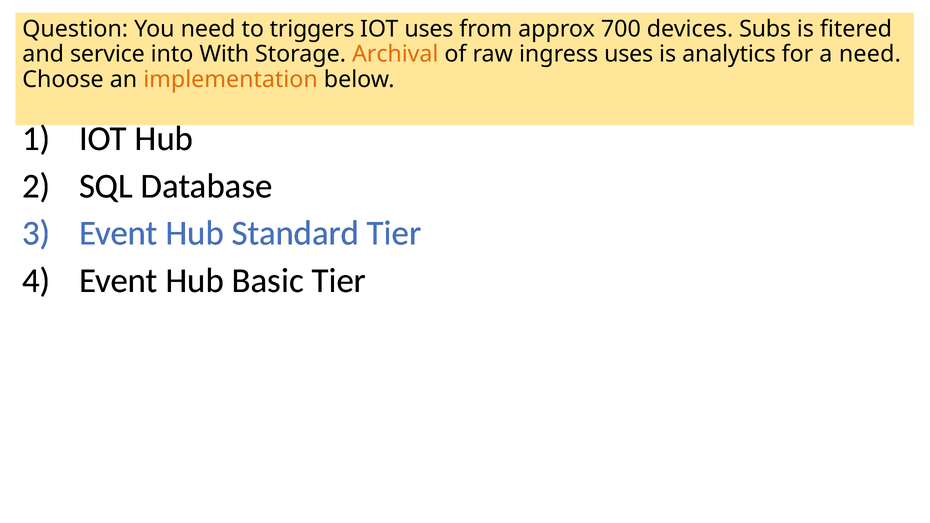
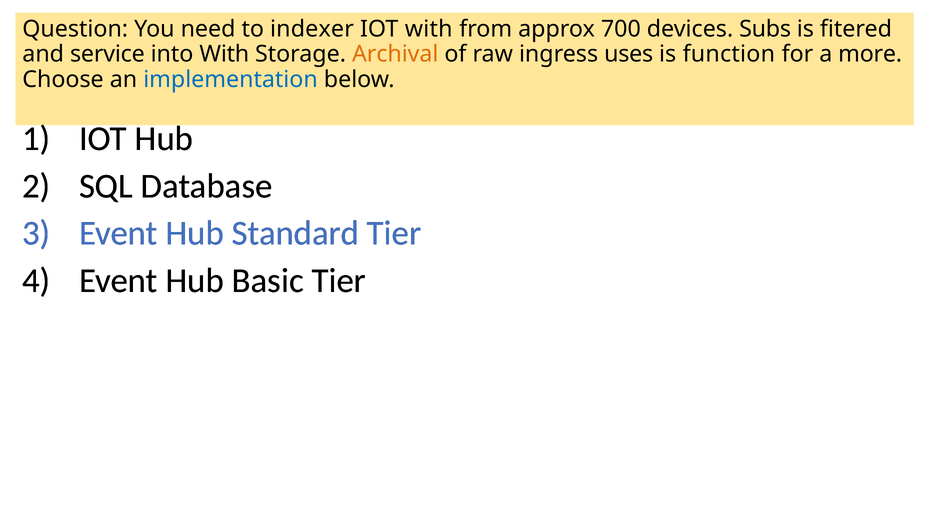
triggers: triggers -> indexer
IOT uses: uses -> with
analytics: analytics -> function
a need: need -> more
implementation colour: orange -> blue
